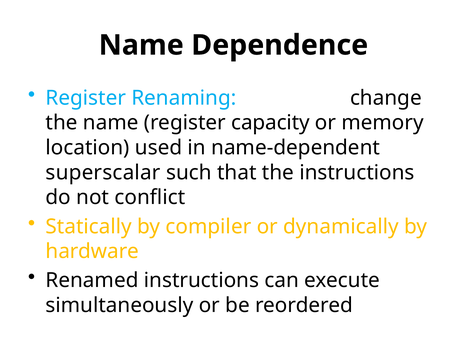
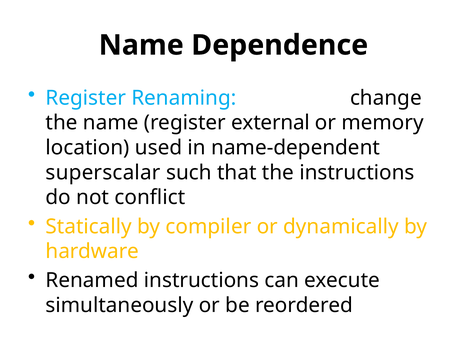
capacity: capacity -> external
